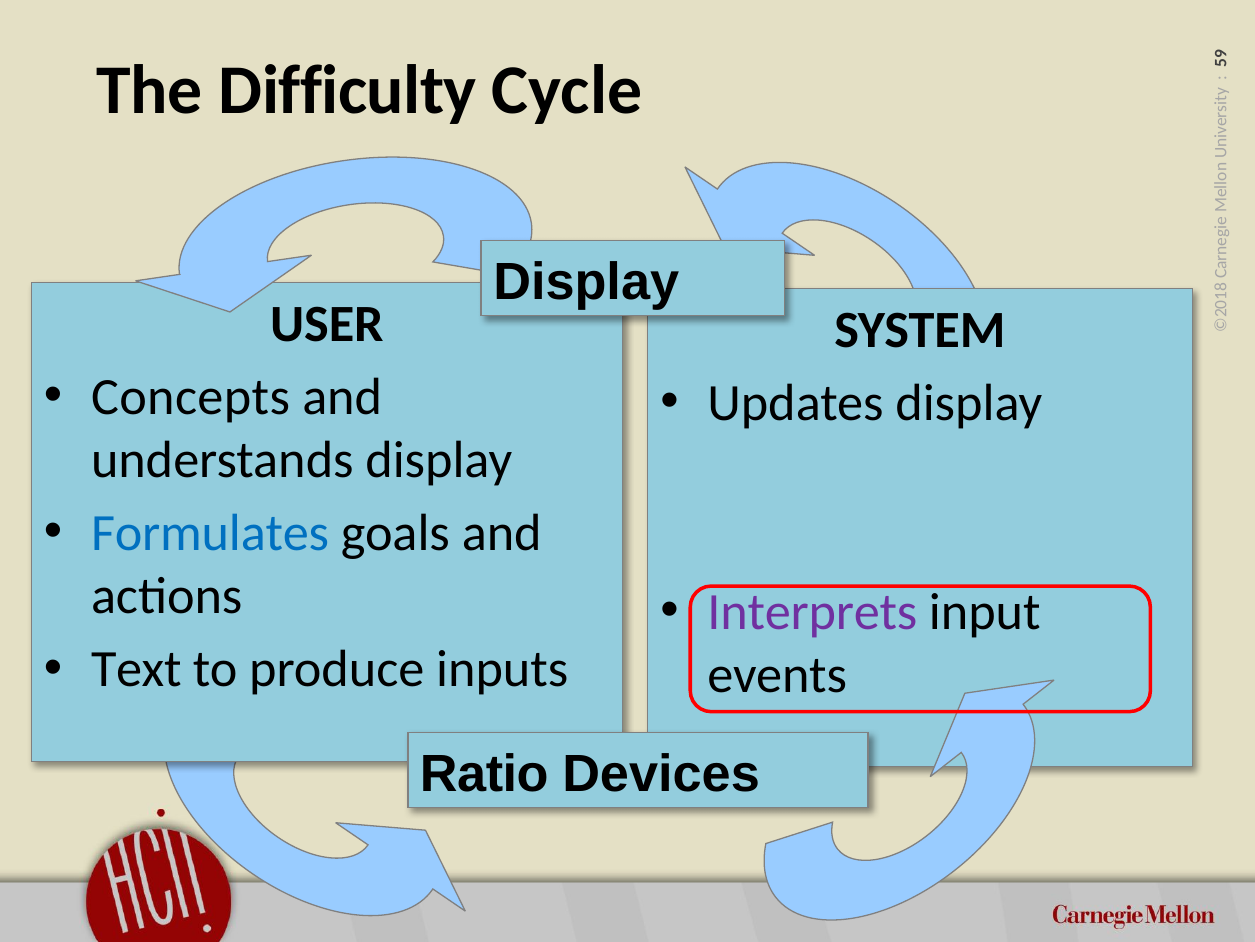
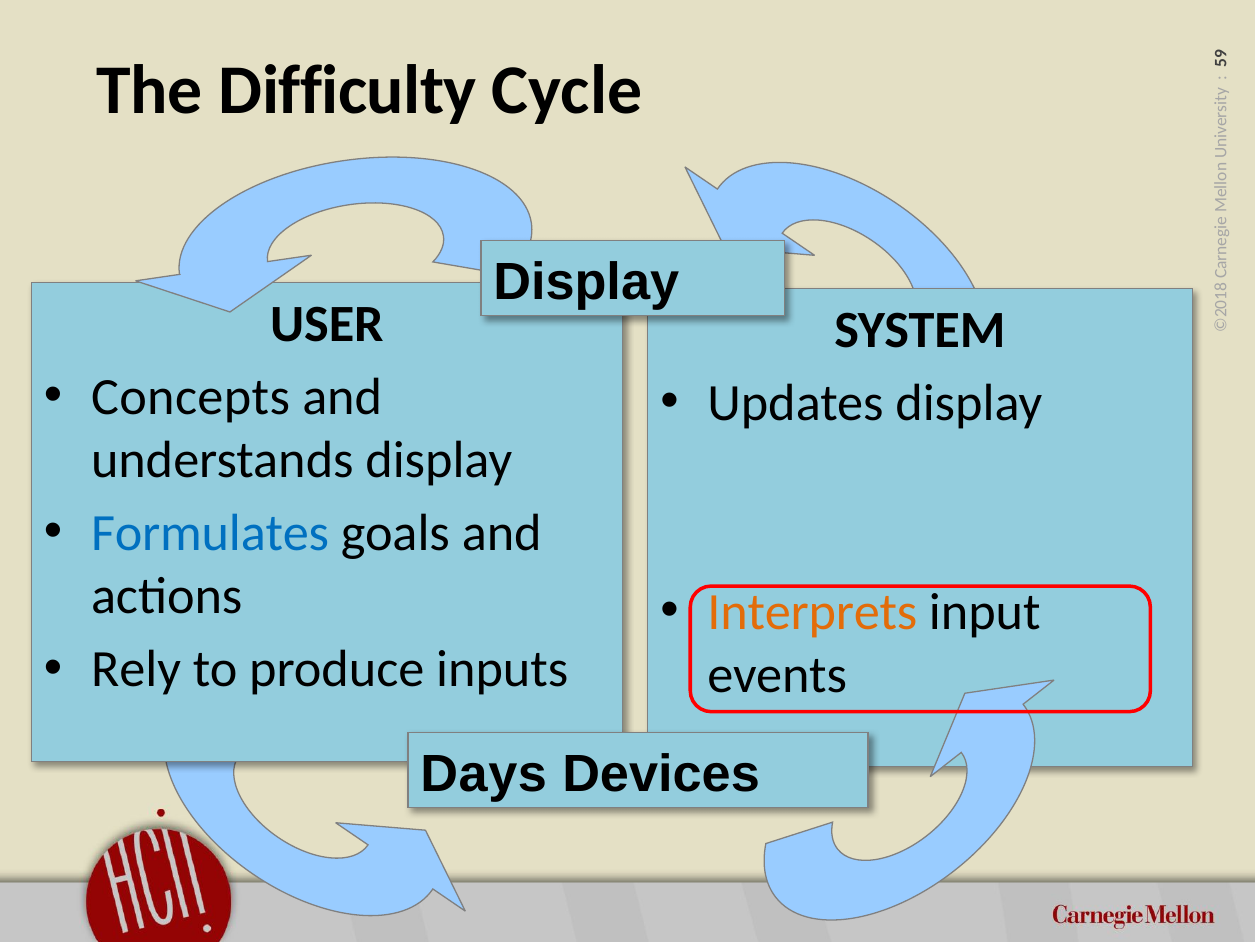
Interprets colour: purple -> orange
Text: Text -> Rely
Ratio: Ratio -> Days
